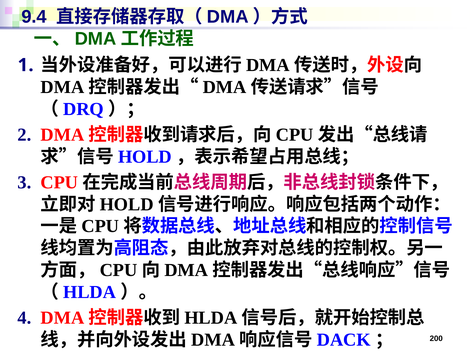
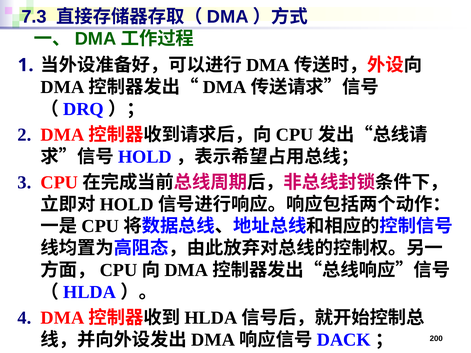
9.4: 9.4 -> 7.3
